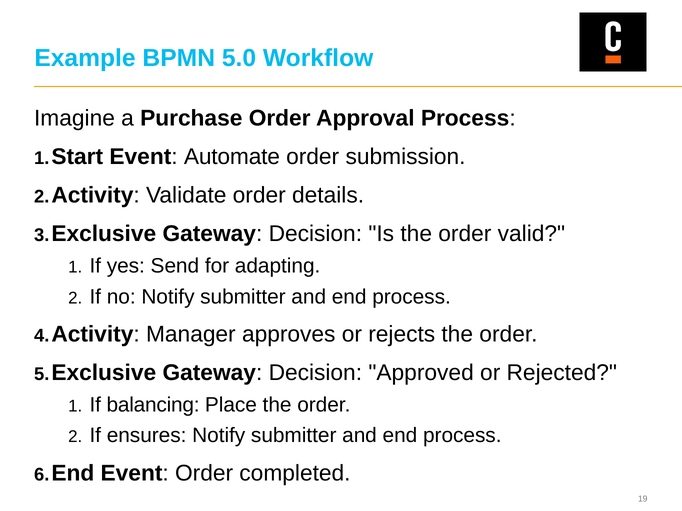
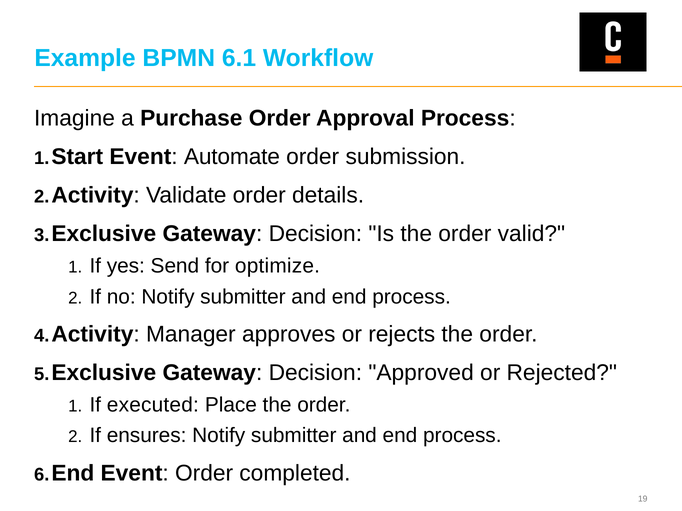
5.0: 5.0 -> 6.1
adapting: adapting -> optimize
balancing: balancing -> executed
